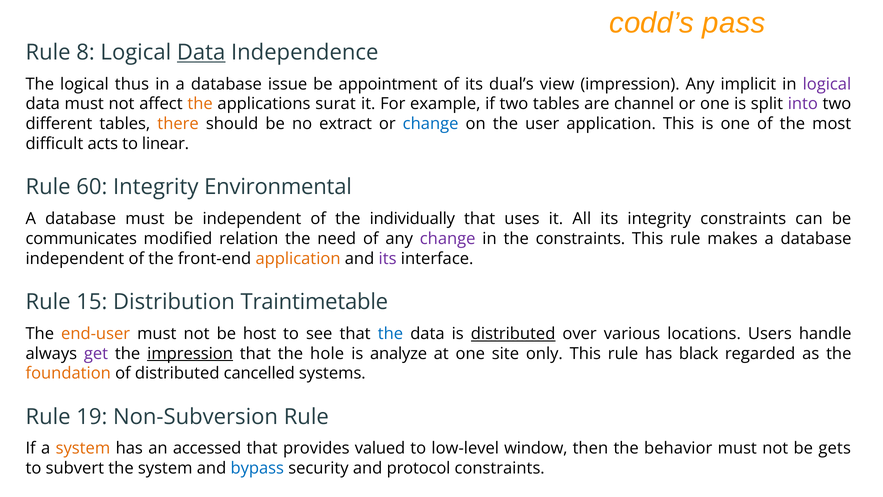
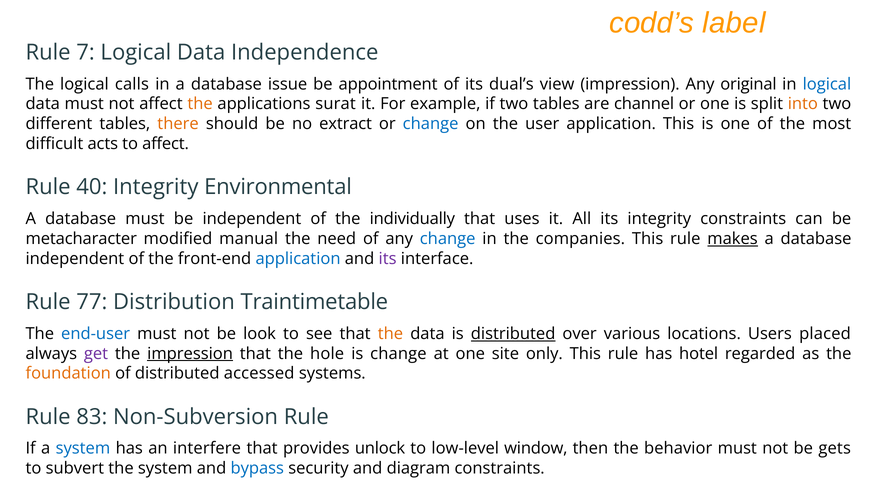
pass: pass -> label
8: 8 -> 7
Data at (201, 52) underline: present -> none
thus: thus -> calls
implicit: implicit -> original
logical at (827, 84) colour: purple -> blue
into colour: purple -> orange
to linear: linear -> affect
60: 60 -> 40
communicates: communicates -> metacharacter
relation: relation -> manual
change at (448, 239) colour: purple -> blue
the constraints: constraints -> companies
makes underline: none -> present
application at (298, 258) colour: orange -> blue
15: 15 -> 77
end-user colour: orange -> blue
host: host -> look
the at (390, 333) colour: blue -> orange
handle: handle -> placed
is analyze: analyze -> change
black: black -> hotel
cancelled: cancelled -> accessed
19: 19 -> 83
system at (83, 448) colour: orange -> blue
accessed: accessed -> interfere
valued: valued -> unlock
protocol: protocol -> diagram
